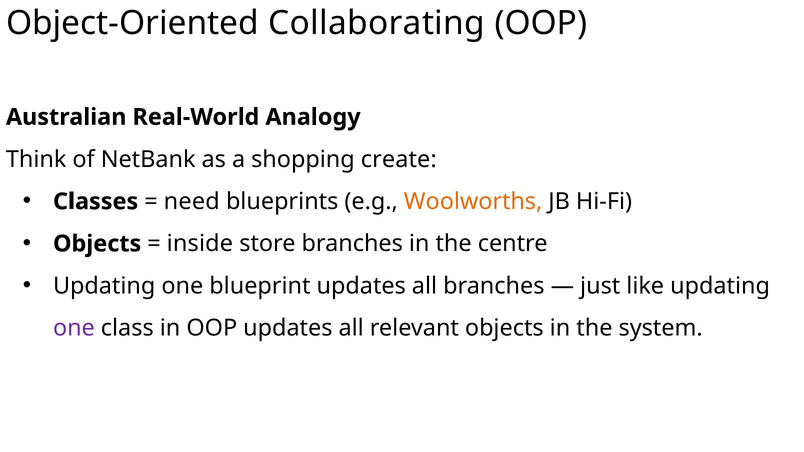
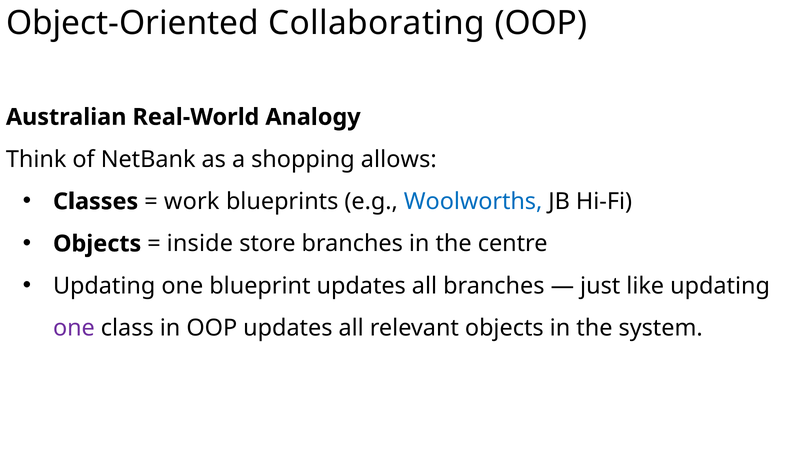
create: create -> allows
need: need -> work
Woolworths colour: orange -> blue
